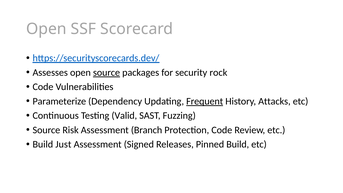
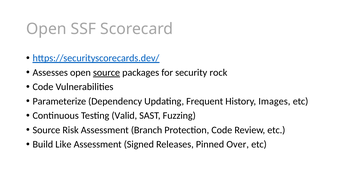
Frequent underline: present -> none
Attacks: Attacks -> Images
Just: Just -> Like
Pinned Build: Build -> Over
